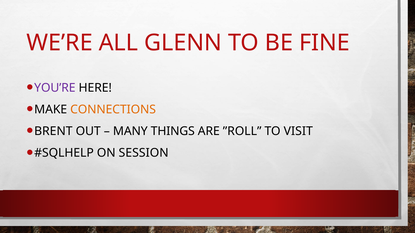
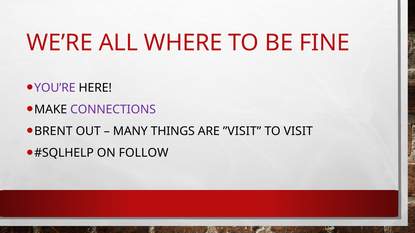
GLENN: GLENN -> WHERE
CONNECTIONS colour: orange -> purple
”ROLL: ”ROLL -> ”VISIT
SESSION: SESSION -> FOLLOW
